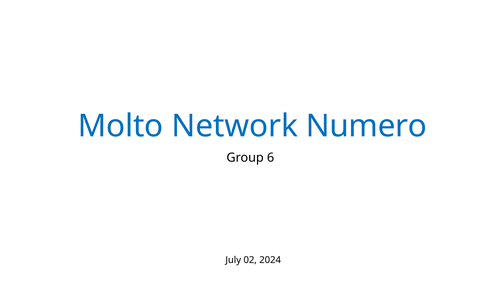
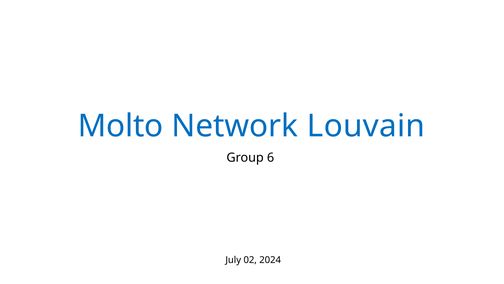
Numero: Numero -> Louvain
